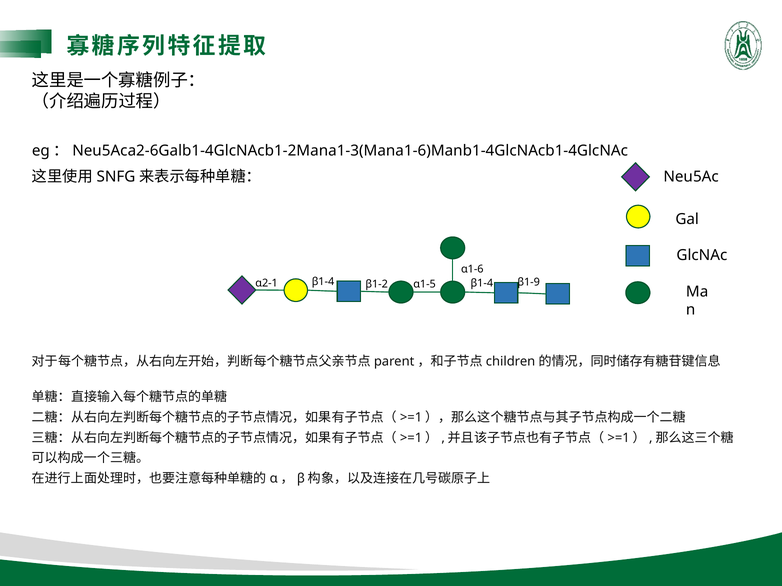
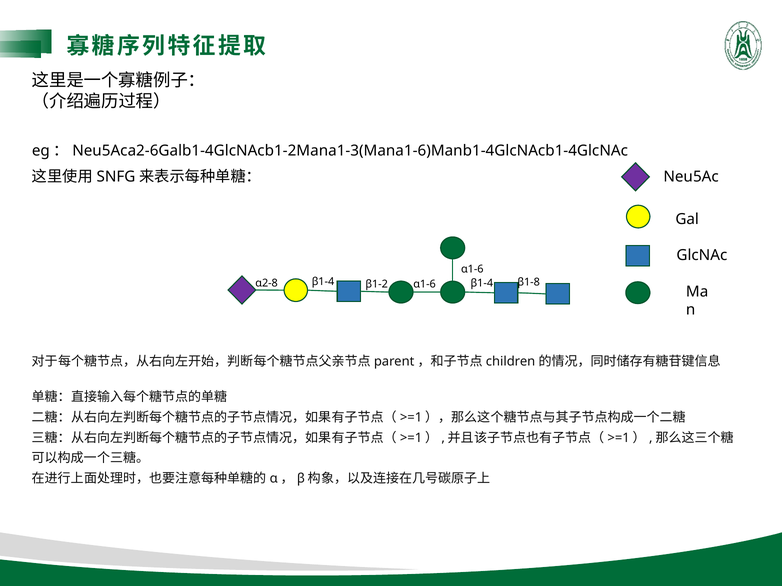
α2-1: α2-1 -> α2-8
β1-2 α1-5: α1-5 -> α1-6
β1-9: β1-9 -> β1-8
